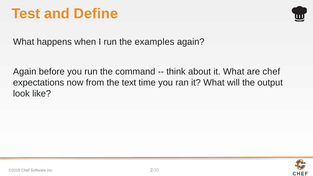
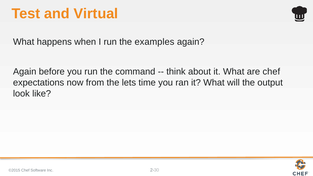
Define: Define -> Virtual
text: text -> lets
